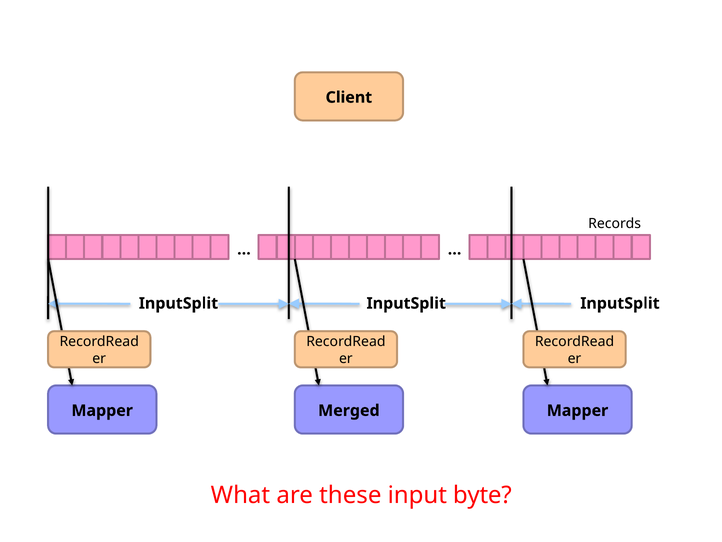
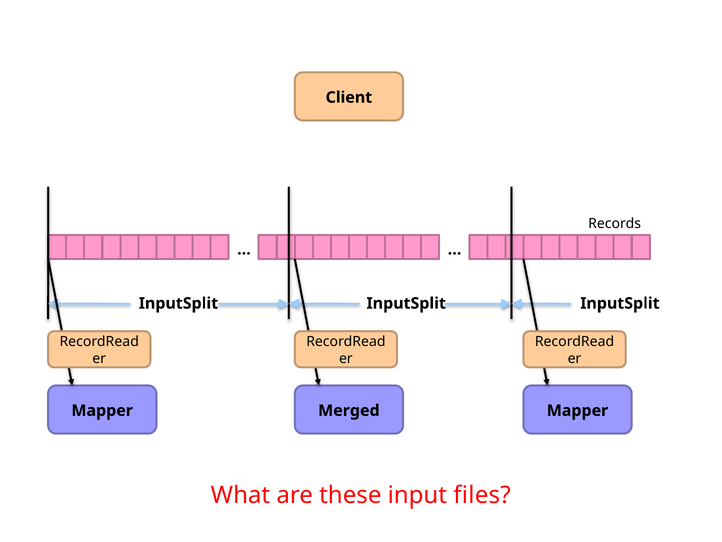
byte: byte -> files
